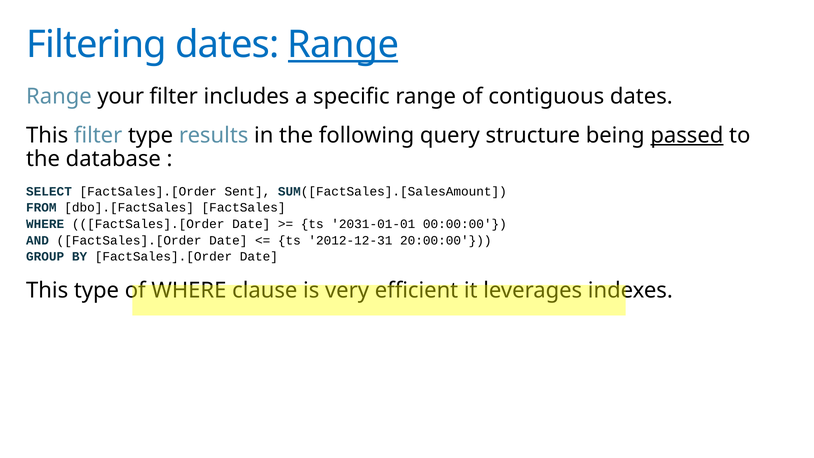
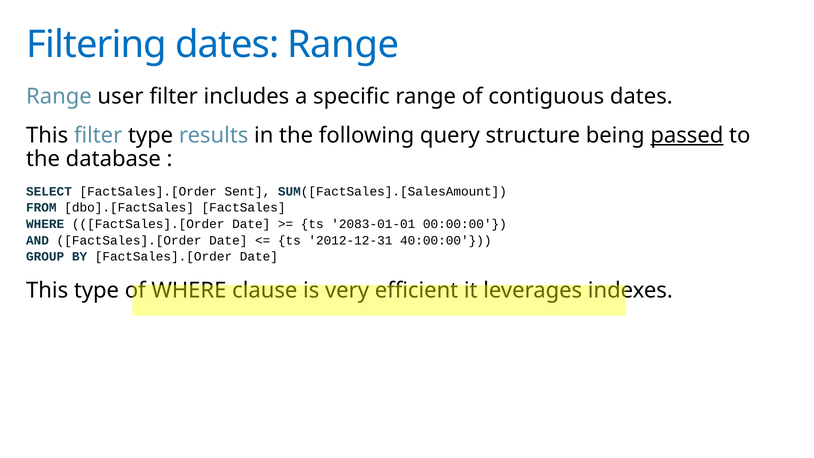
Range at (343, 45) underline: present -> none
your: your -> user
2031-01-01: 2031-01-01 -> 2083-01-01
20:00:00: 20:00:00 -> 40:00:00
